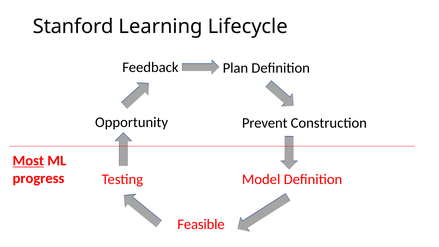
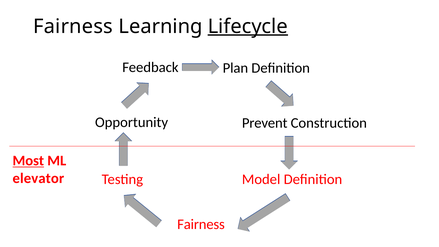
Stanford at (73, 26): Stanford -> Fairness
Lifecycle underline: none -> present
progress: progress -> elevator
Feasible at (201, 224): Feasible -> Fairness
